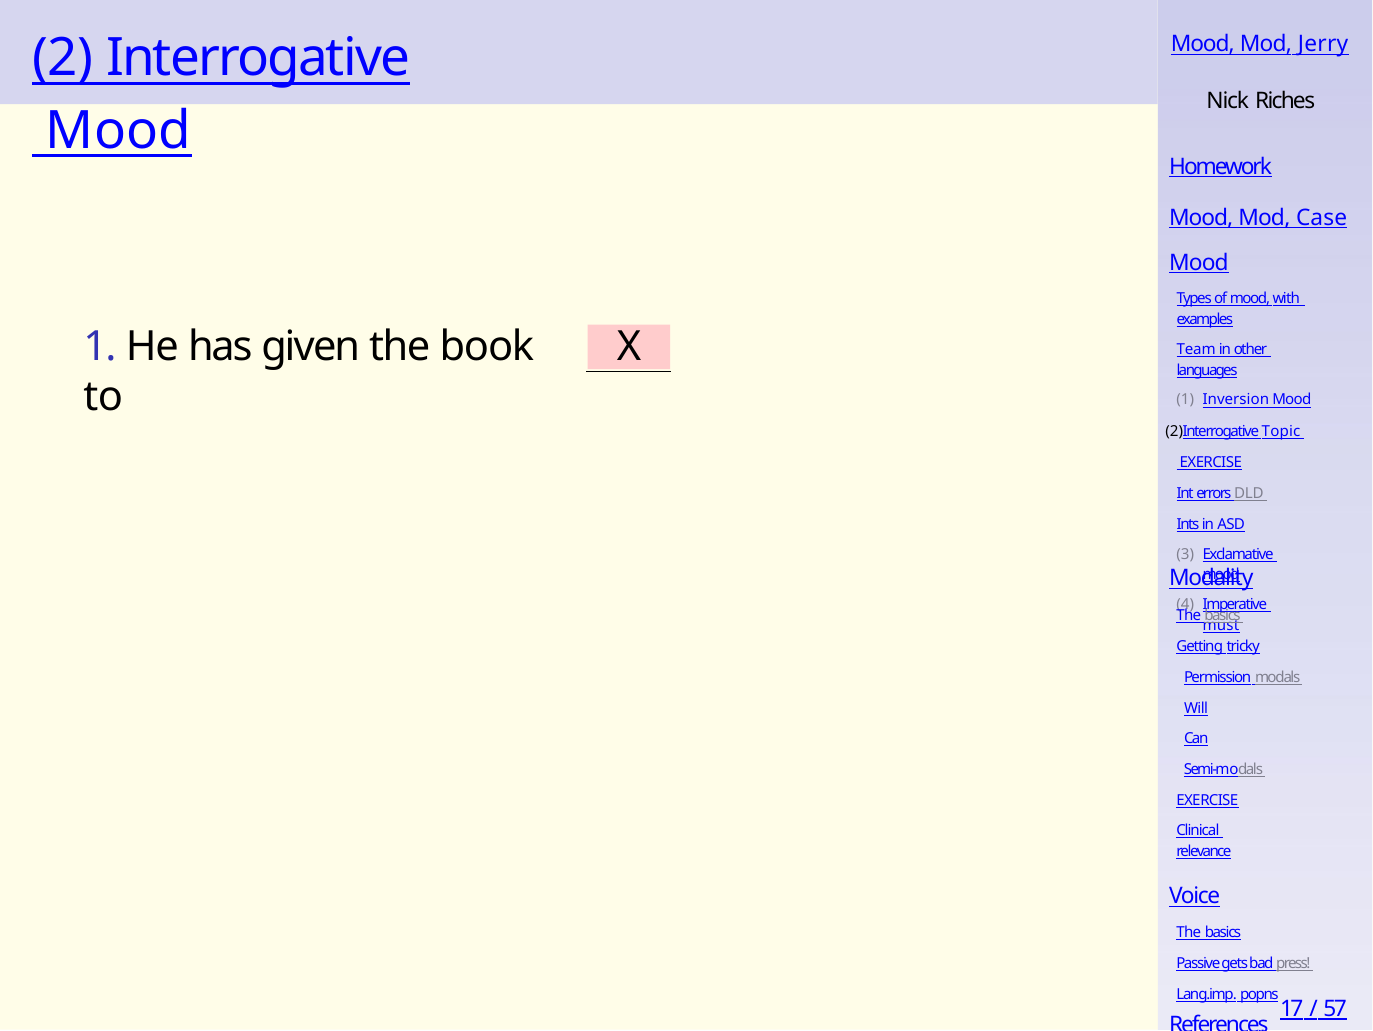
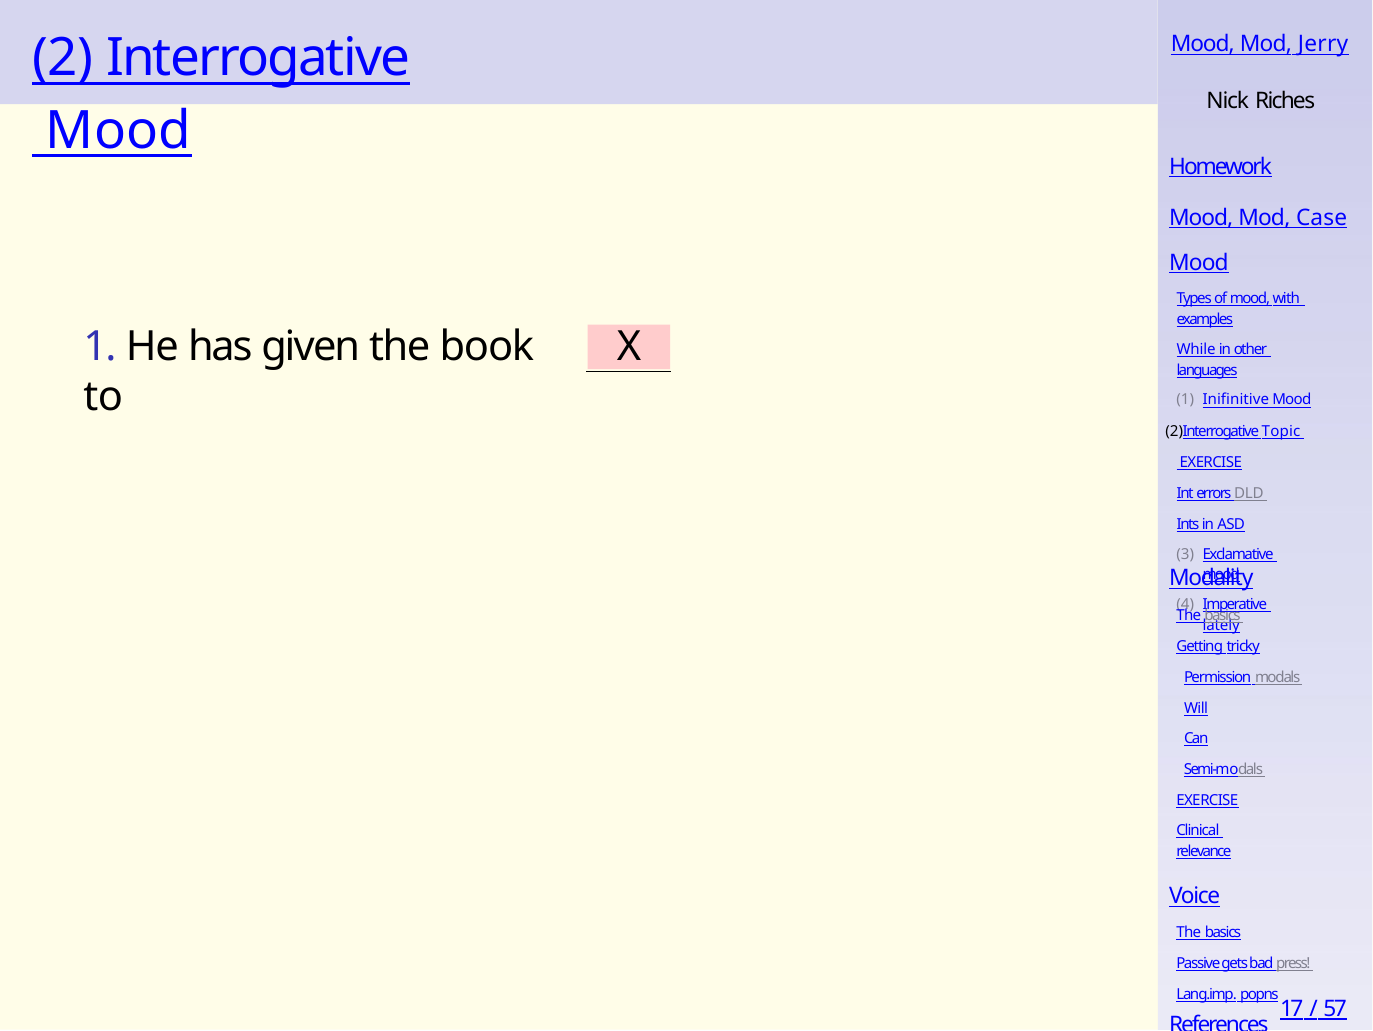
Team: Team -> While
Inversion: Inversion -> Inifinitive
must: must -> lately
